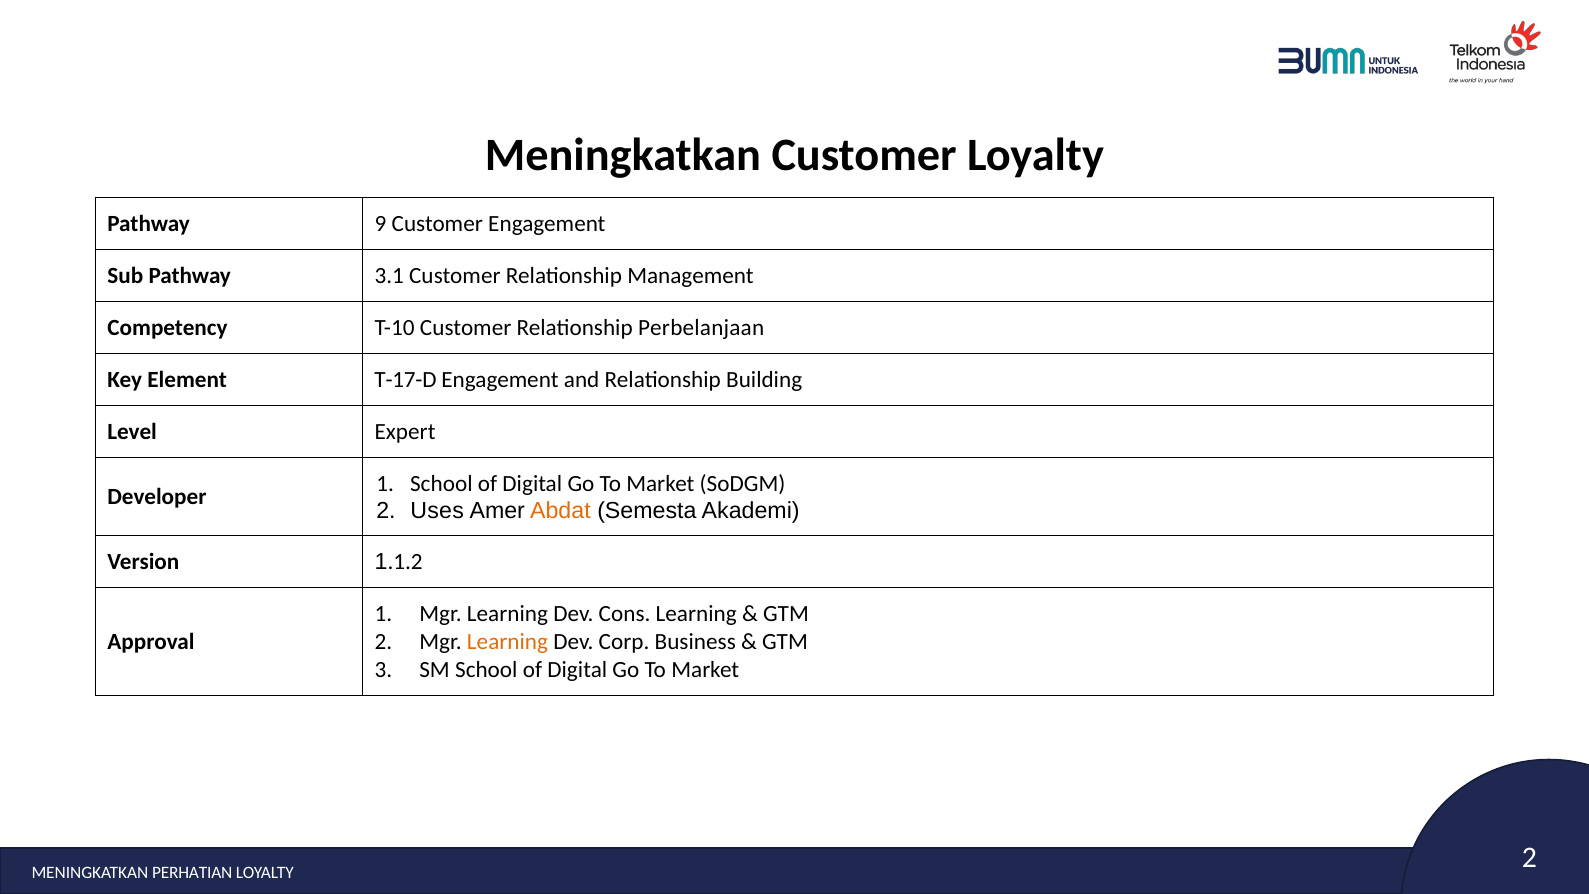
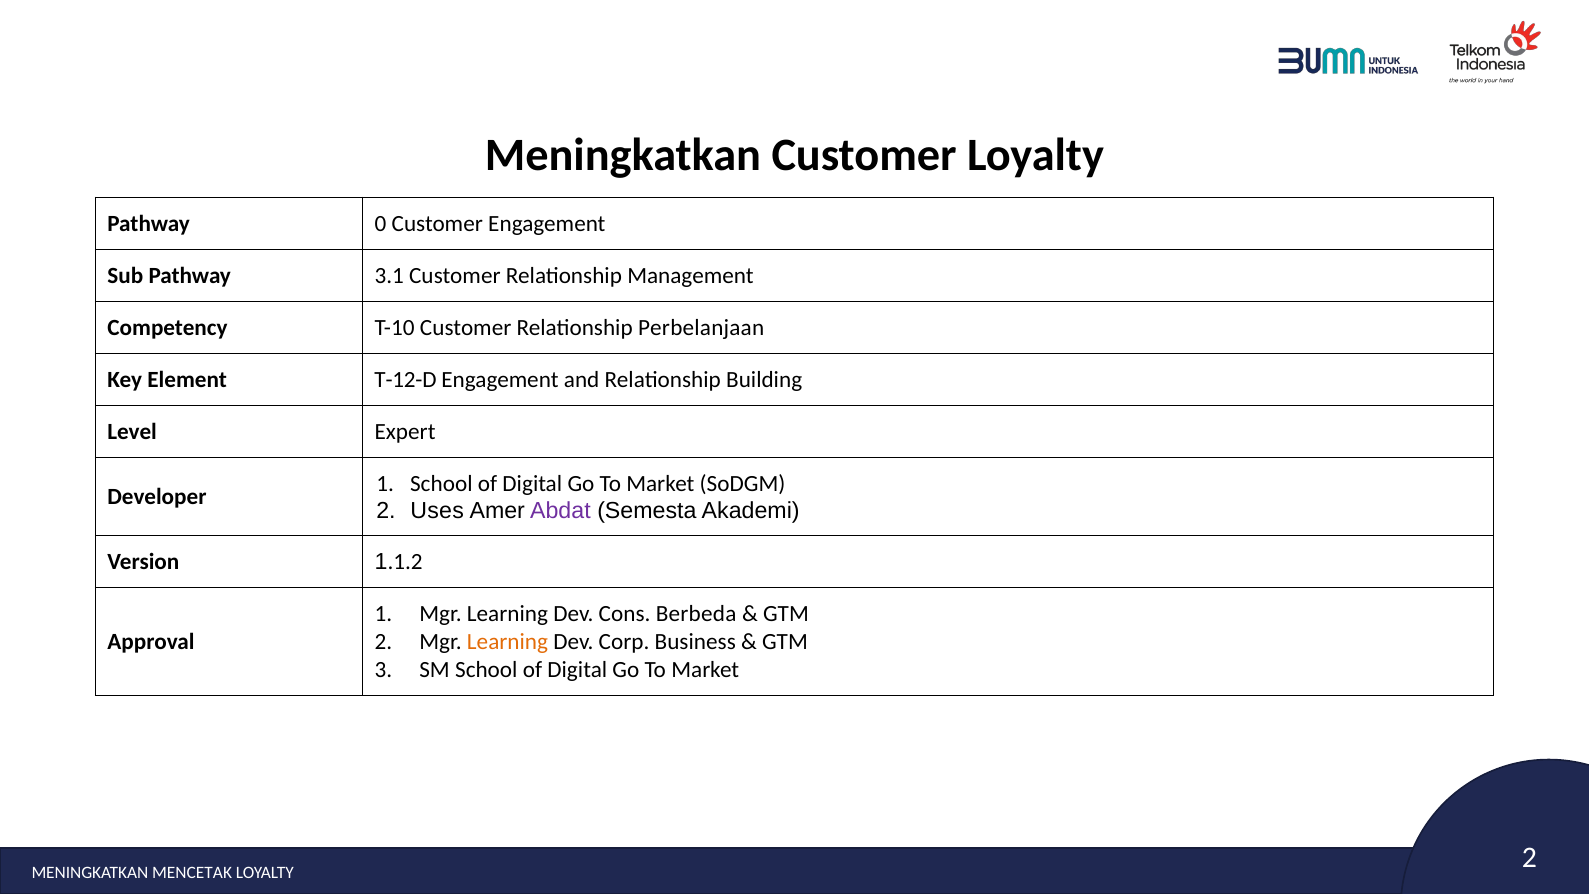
9: 9 -> 0
T-17-D: T-17-D -> T-12-D
Abdat colour: orange -> purple
Cons Learning: Learning -> Berbeda
PERHATIAN: PERHATIAN -> MENCETAK
